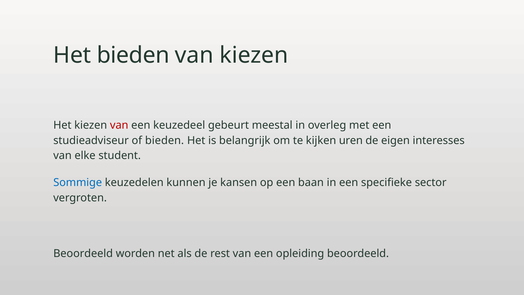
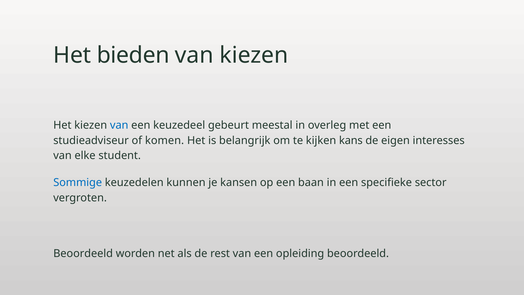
van at (119, 125) colour: red -> blue
of bieden: bieden -> komen
uren: uren -> kans
